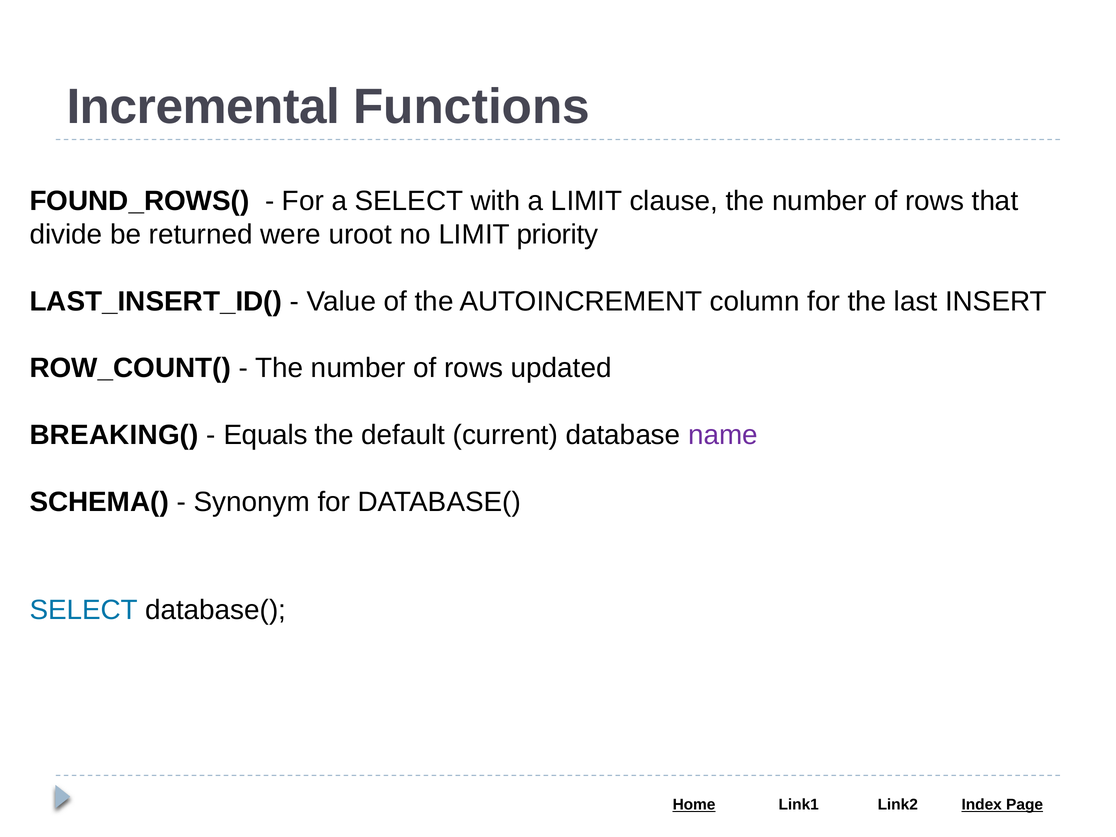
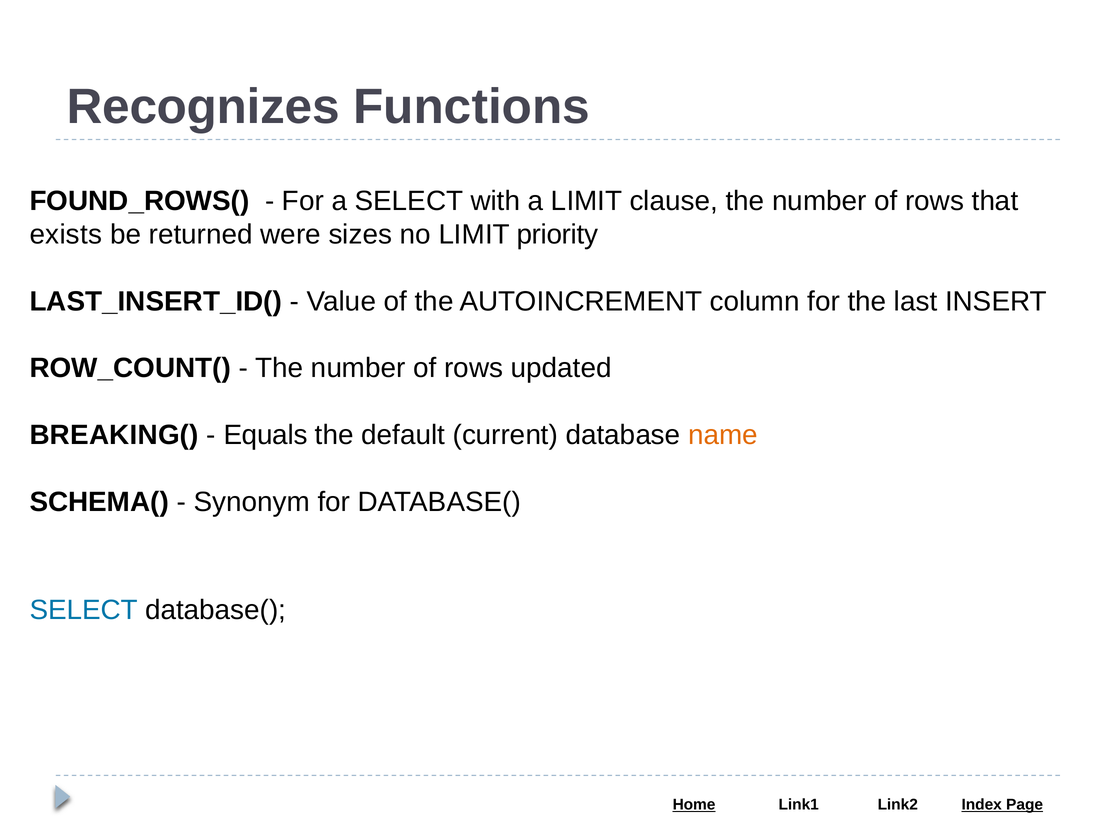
Incremental: Incremental -> Recognizes
divide: divide -> exists
uroot: uroot -> sizes
name colour: purple -> orange
